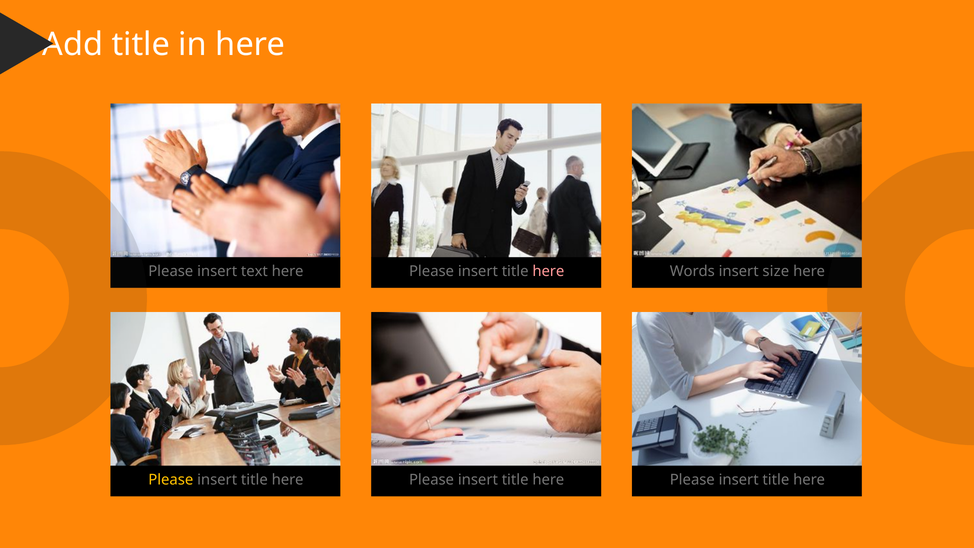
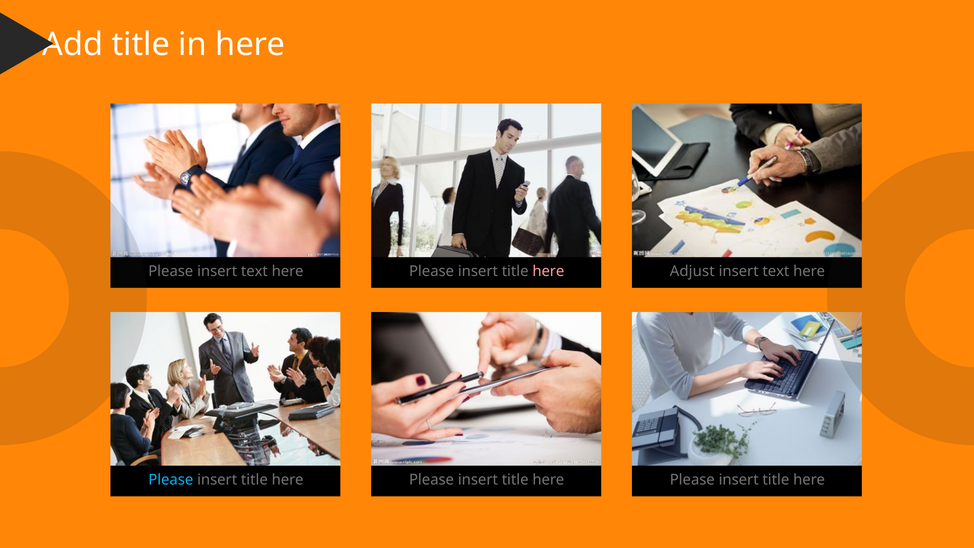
Words: Words -> Adjust
size at (776, 271): size -> text
Please at (171, 480) colour: yellow -> light blue
